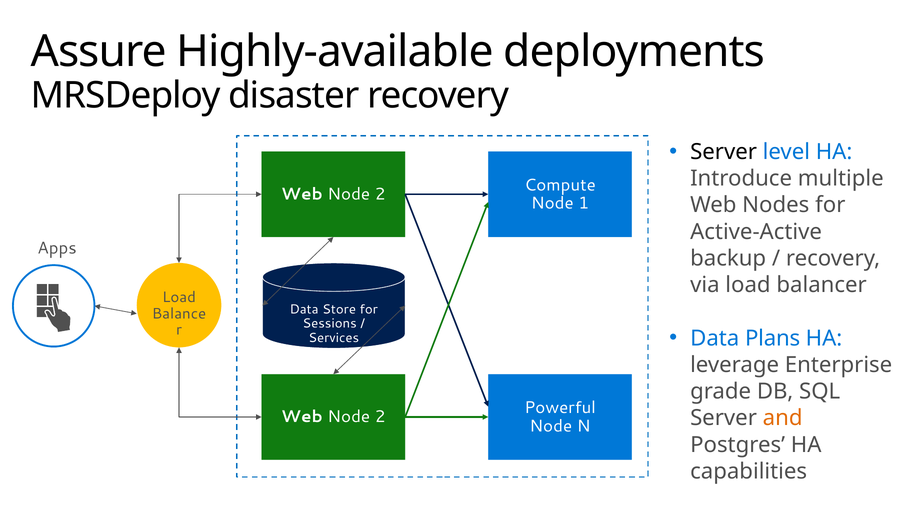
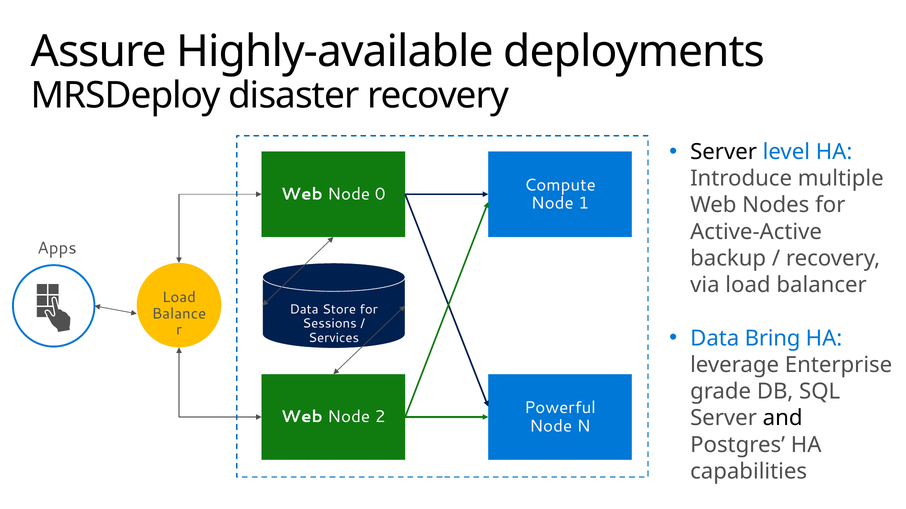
2 at (380, 194): 2 -> 0
Plans: Plans -> Bring
and colour: orange -> black
